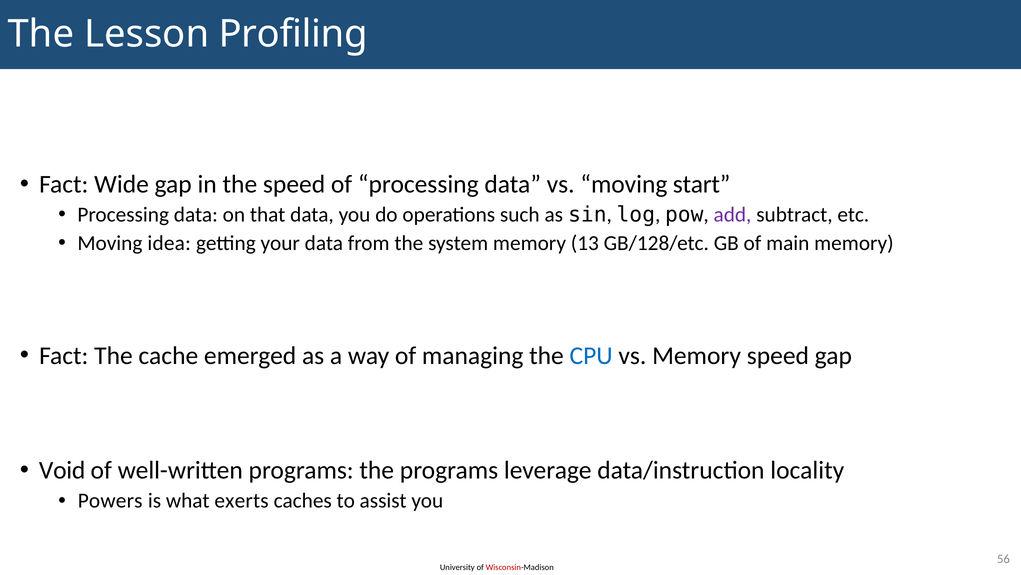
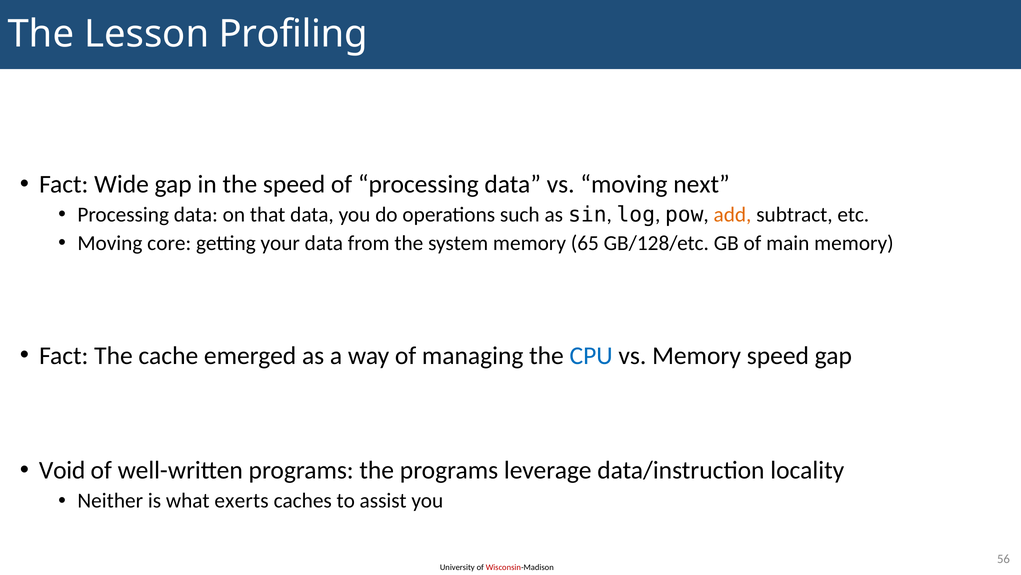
start: start -> next
add colour: purple -> orange
idea: idea -> core
13: 13 -> 65
Powers: Powers -> Neither
